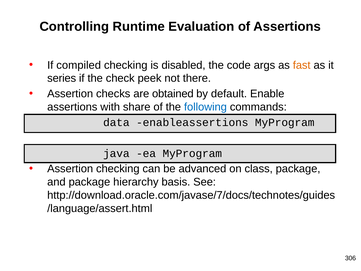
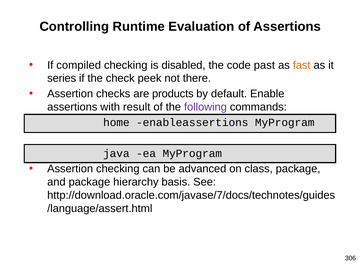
args: args -> past
obtained: obtained -> products
share: share -> result
following colour: blue -> purple
data: data -> home
